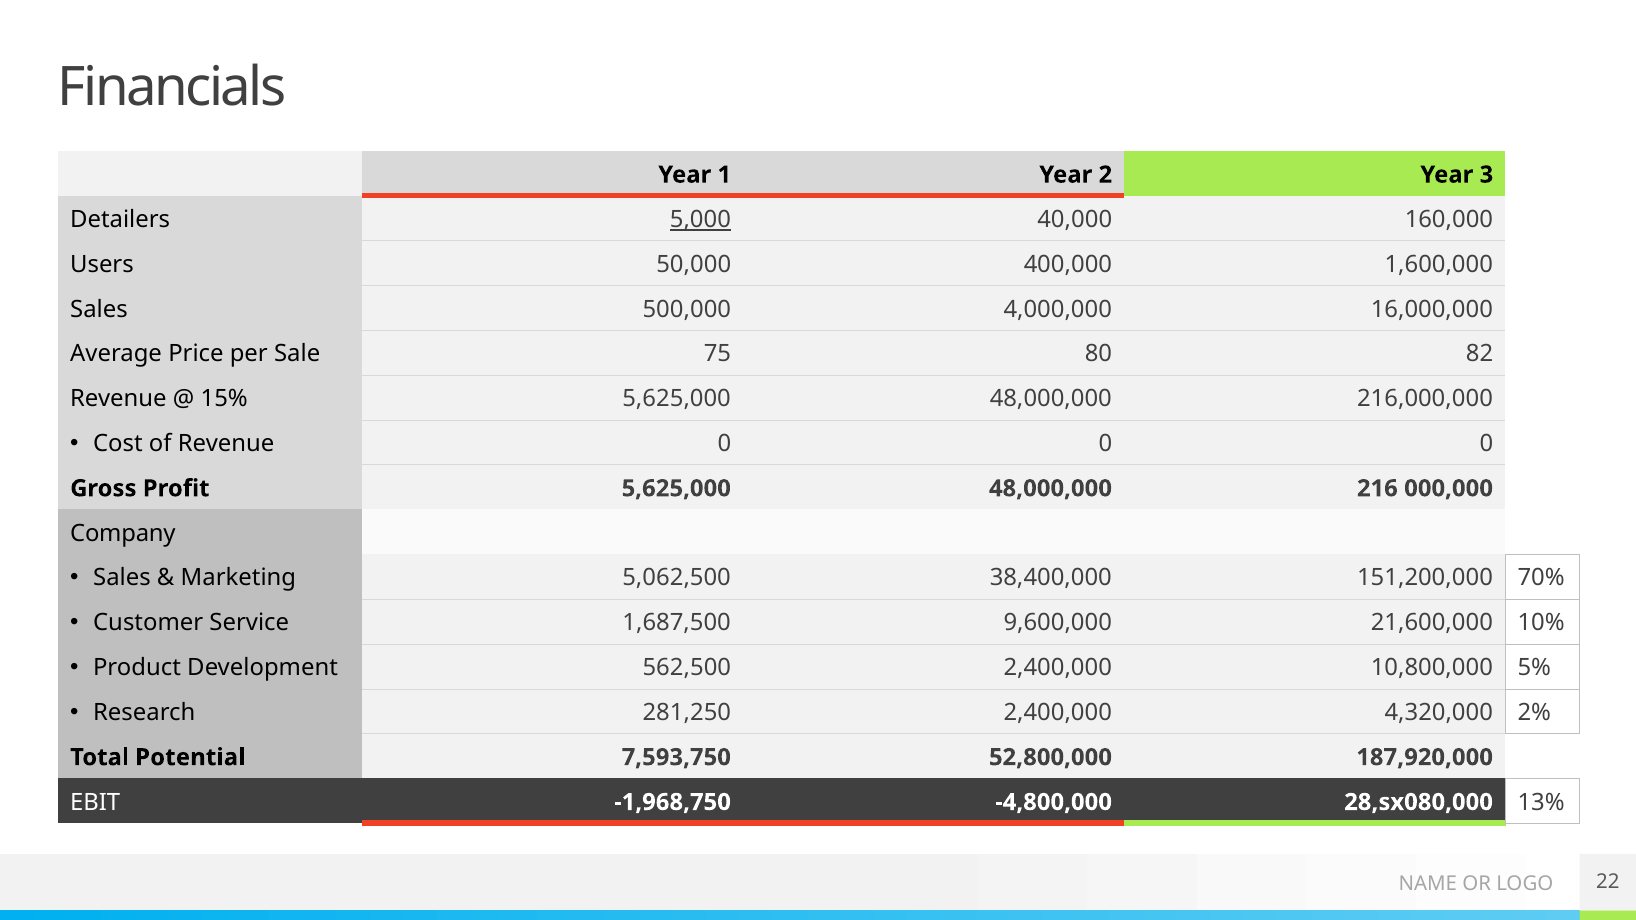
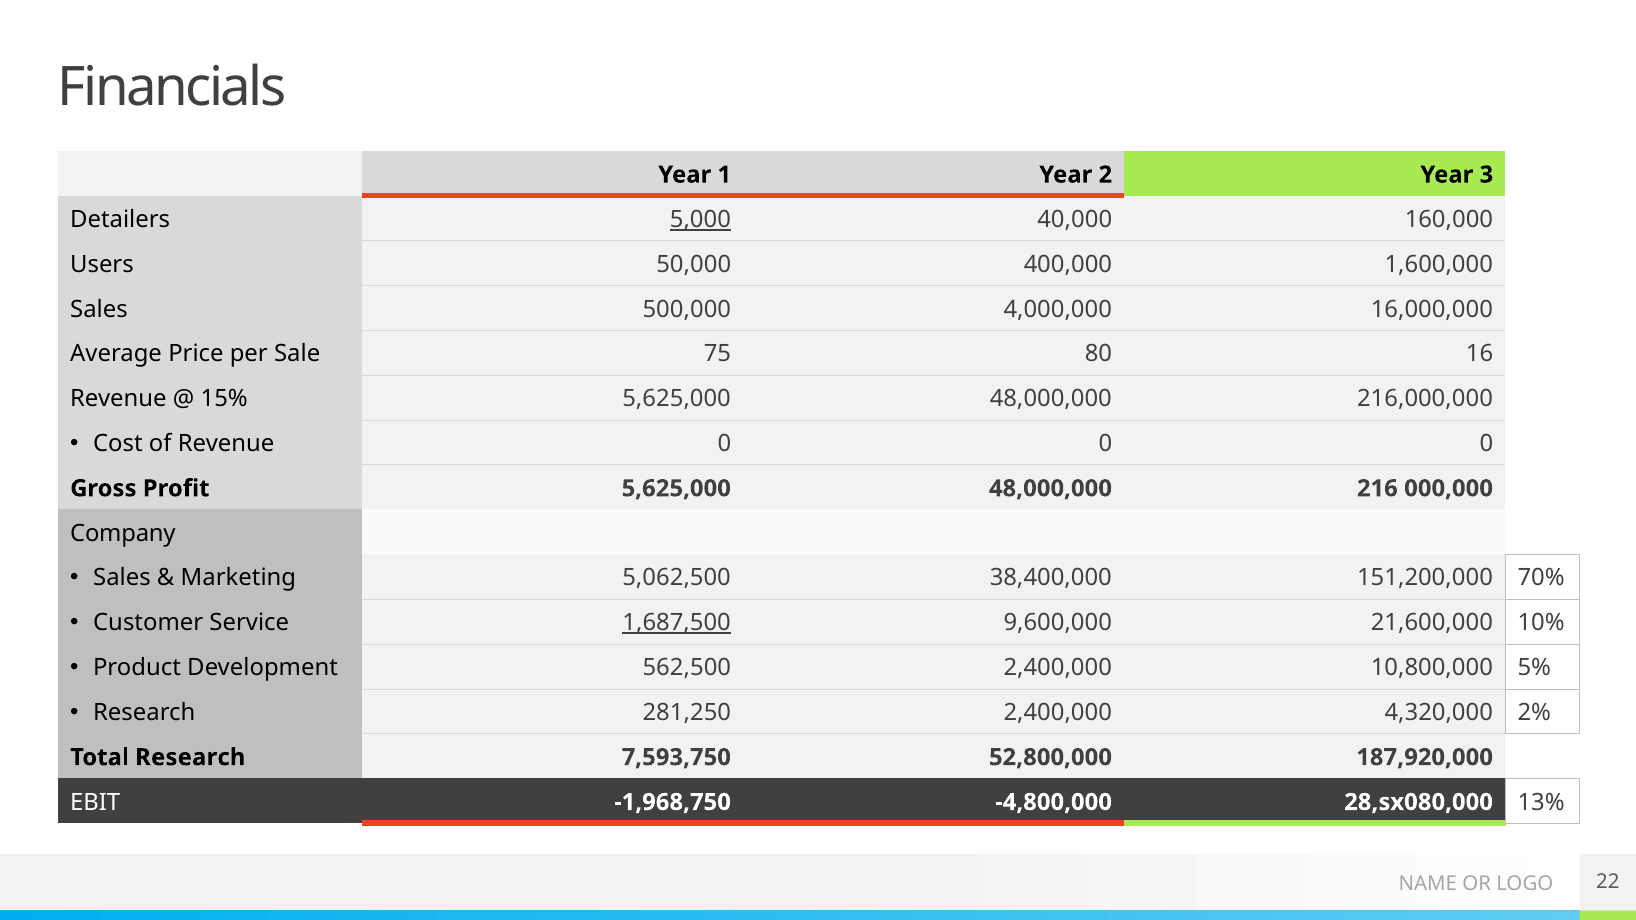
82: 82 -> 16
1,687,500 underline: none -> present
Total Potential: Potential -> Research
